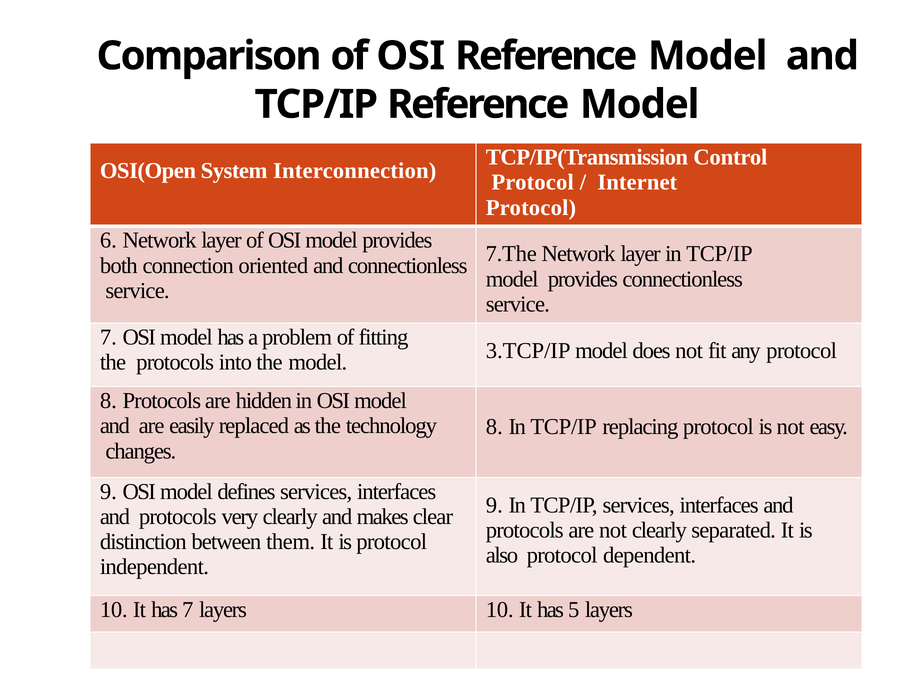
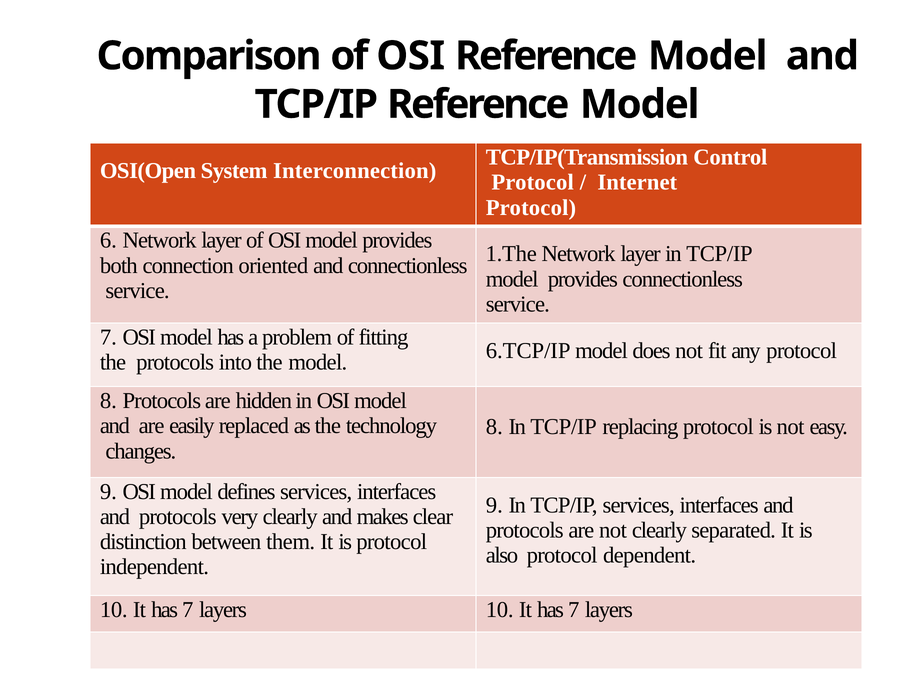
7.The: 7.The -> 1.The
3.TCP/IP: 3.TCP/IP -> 6.TCP/IP
5 at (574, 610): 5 -> 7
